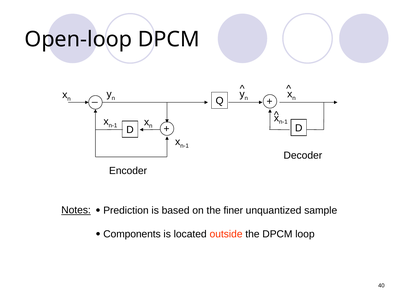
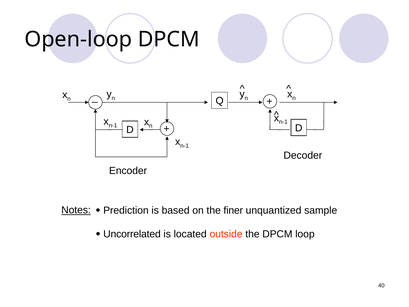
Components: Components -> Uncorrelated
